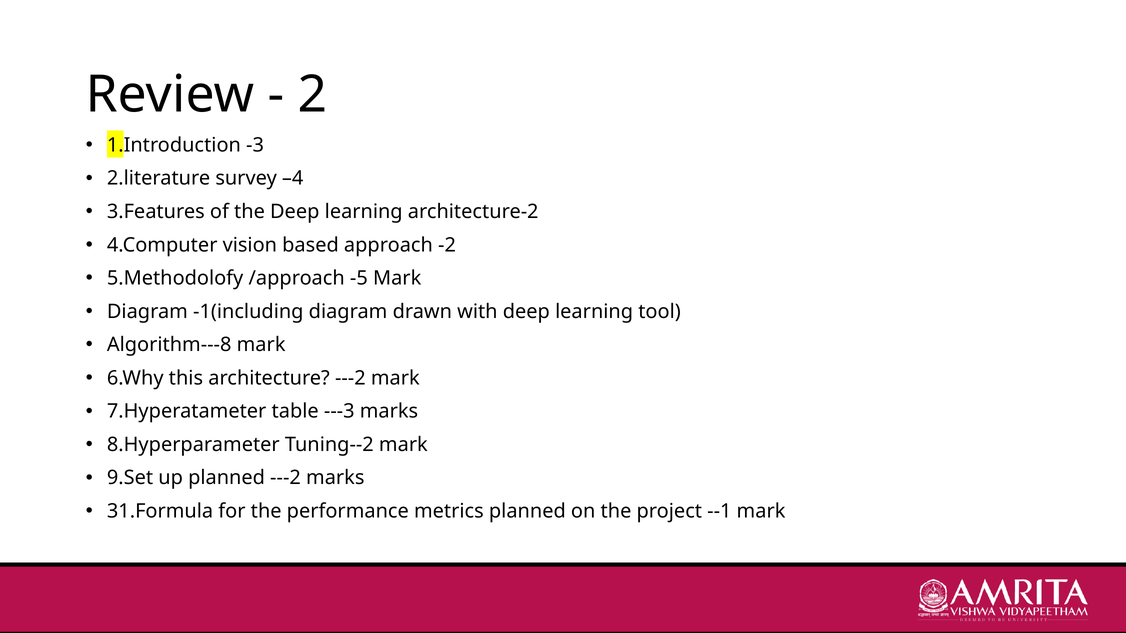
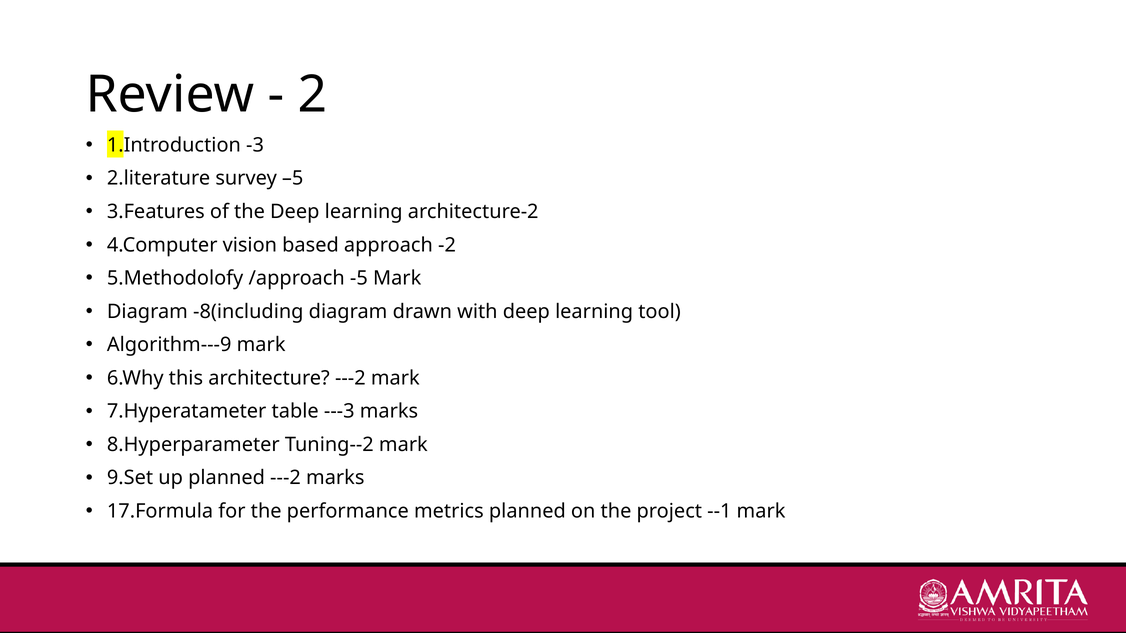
–4: –4 -> –5
-1(including: -1(including -> -8(including
Algorithm---8: Algorithm---8 -> Algorithm---9
31.Formula: 31.Formula -> 17.Formula
